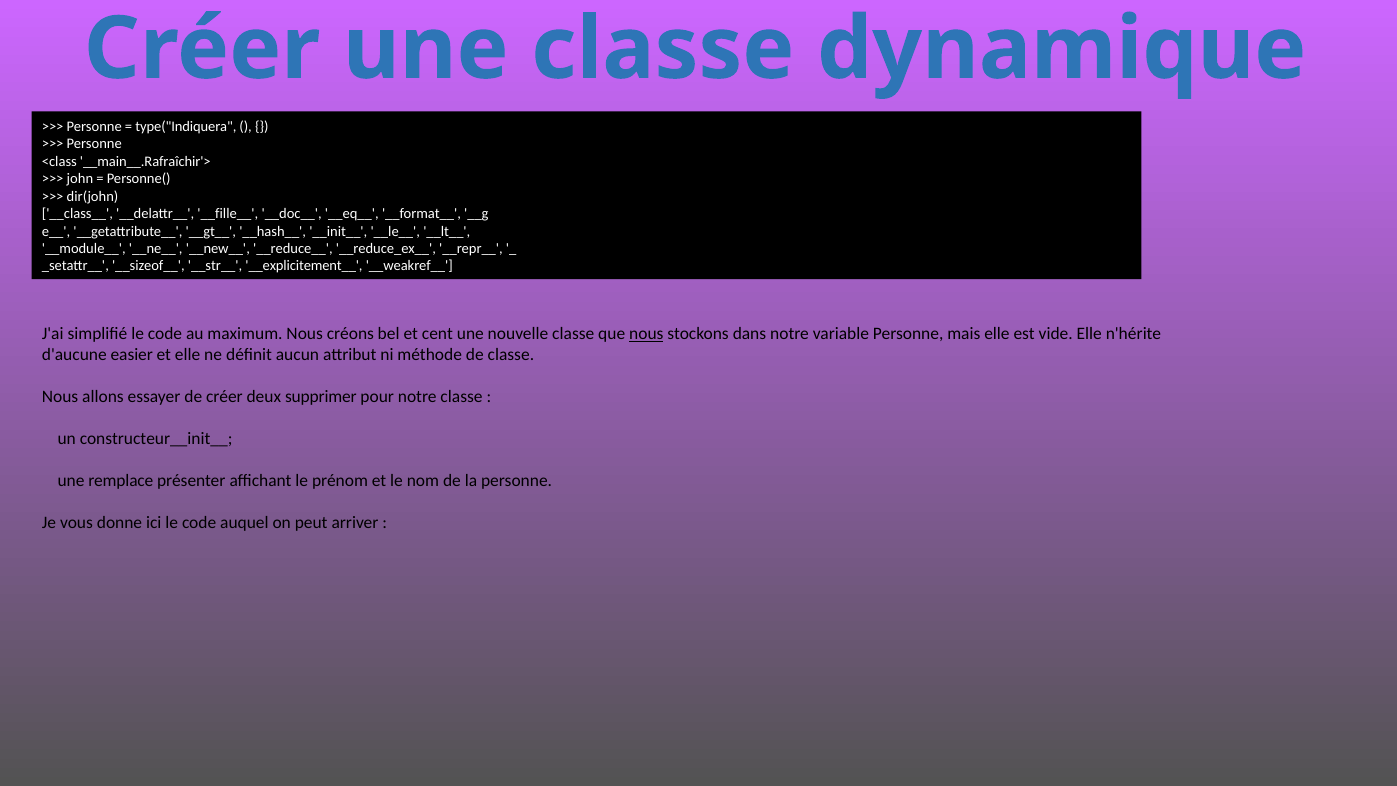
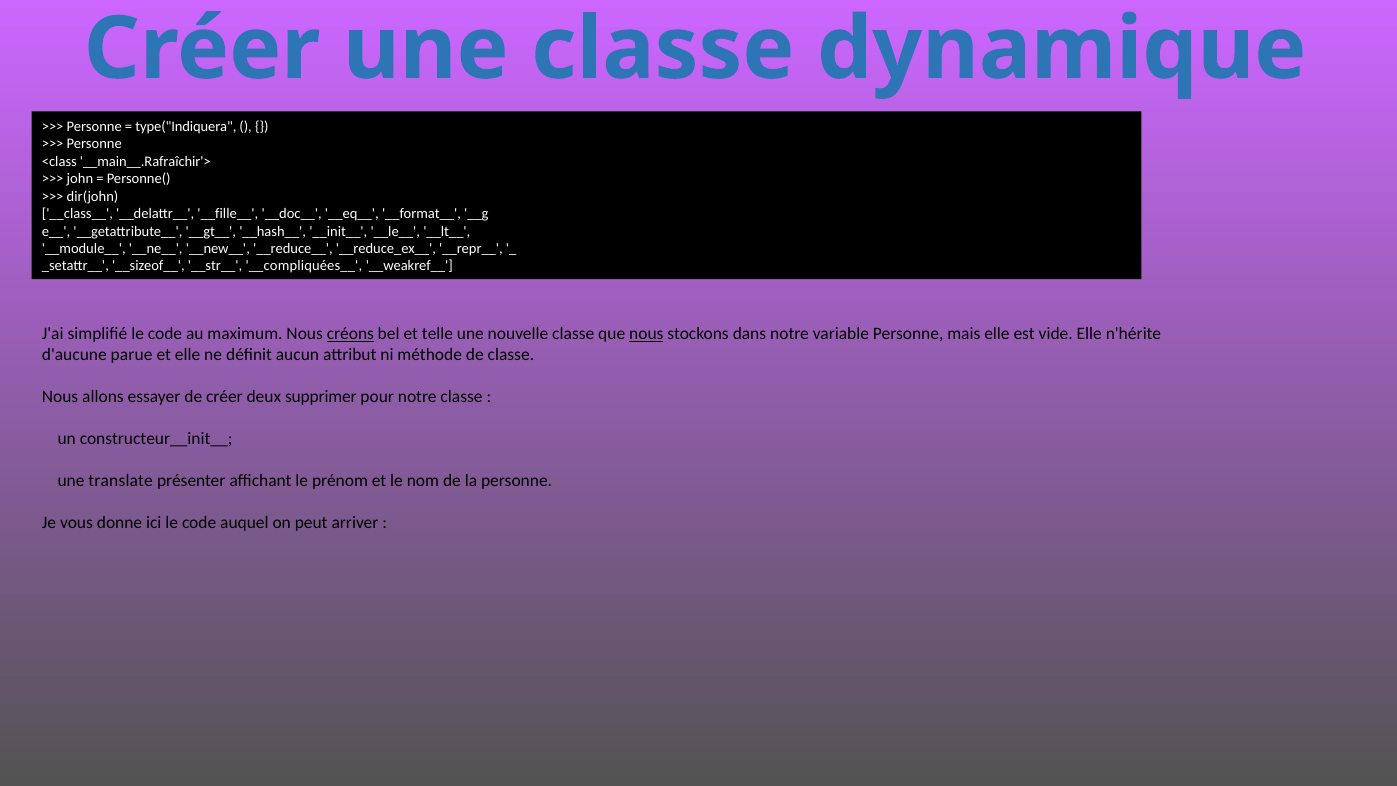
__explicitement__: __explicitement__ -> __compliquées__
créons underline: none -> present
cent: cent -> telle
easier: easier -> parue
remplace: remplace -> translate
